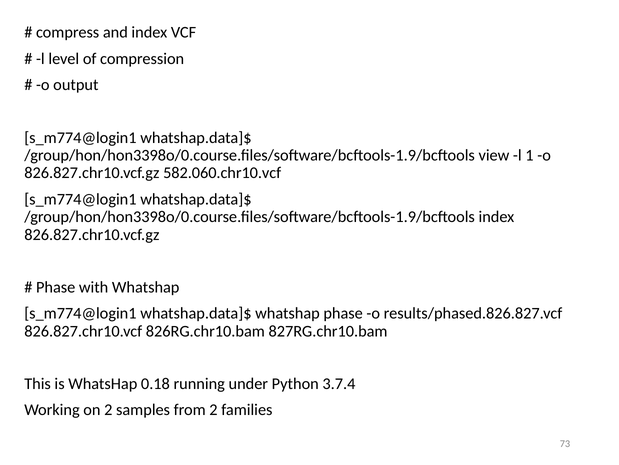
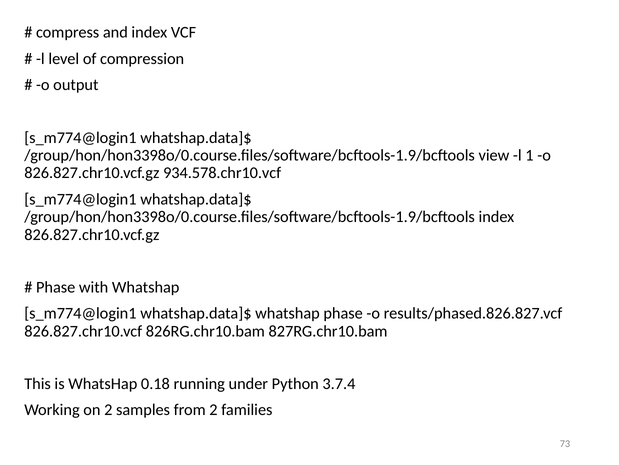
582.060.chr10.vcf: 582.060.chr10.vcf -> 934.578.chr10.vcf
